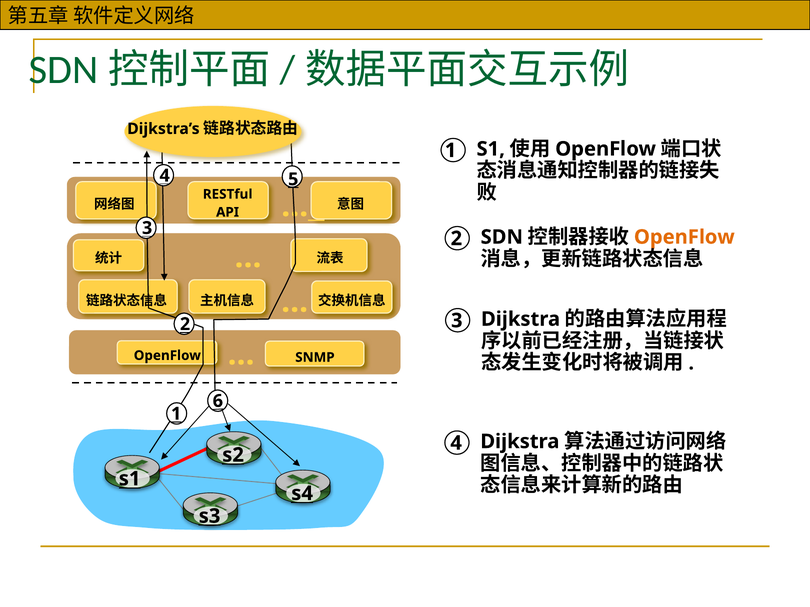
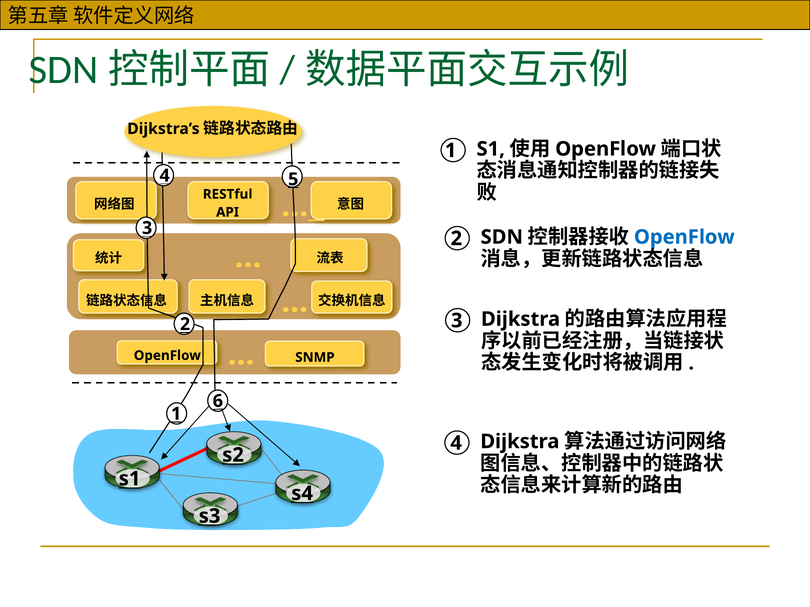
OpenFlow at (684, 237) colour: orange -> blue
